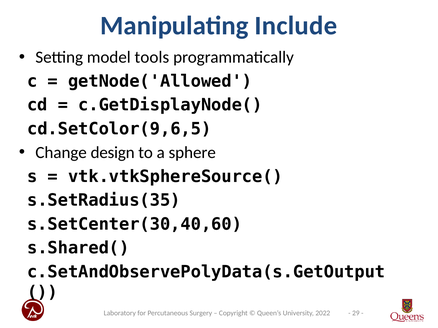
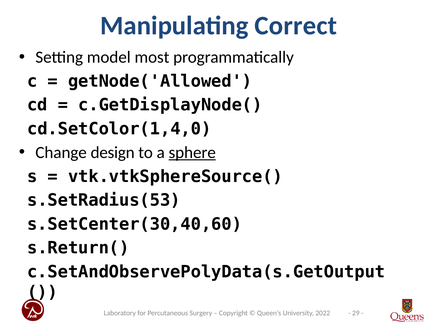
Include: Include -> Correct
tools: tools -> most
cd.SetColor(9,6,5: cd.SetColor(9,6,5 -> cd.SetColor(1,4,0
sphere underline: none -> present
s.SetRadius(35: s.SetRadius(35 -> s.SetRadius(53
s.Shared(: s.Shared( -> s.Return(
